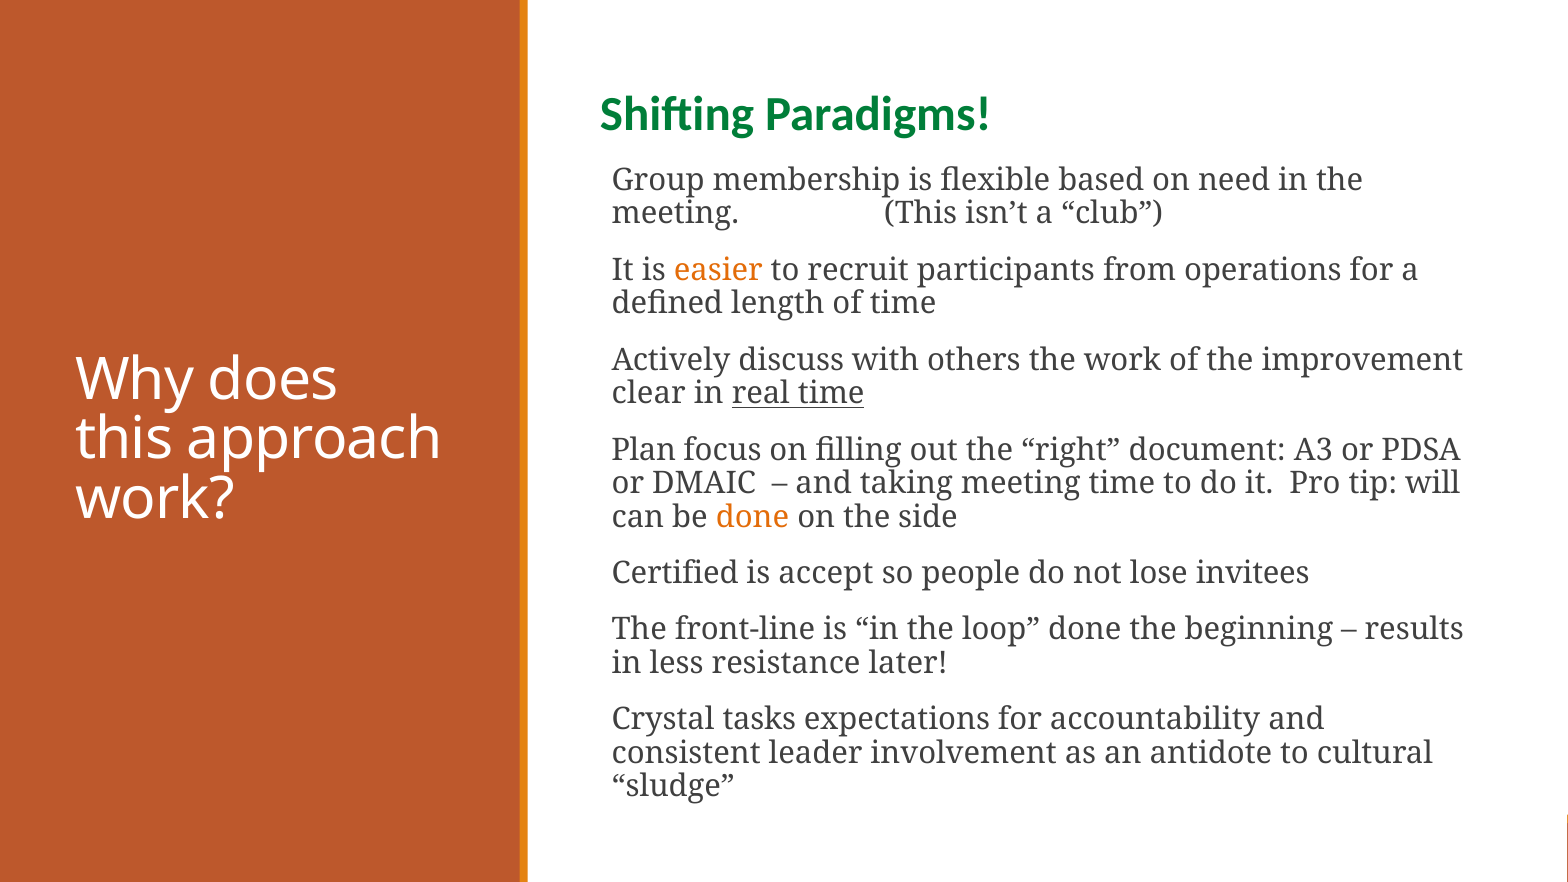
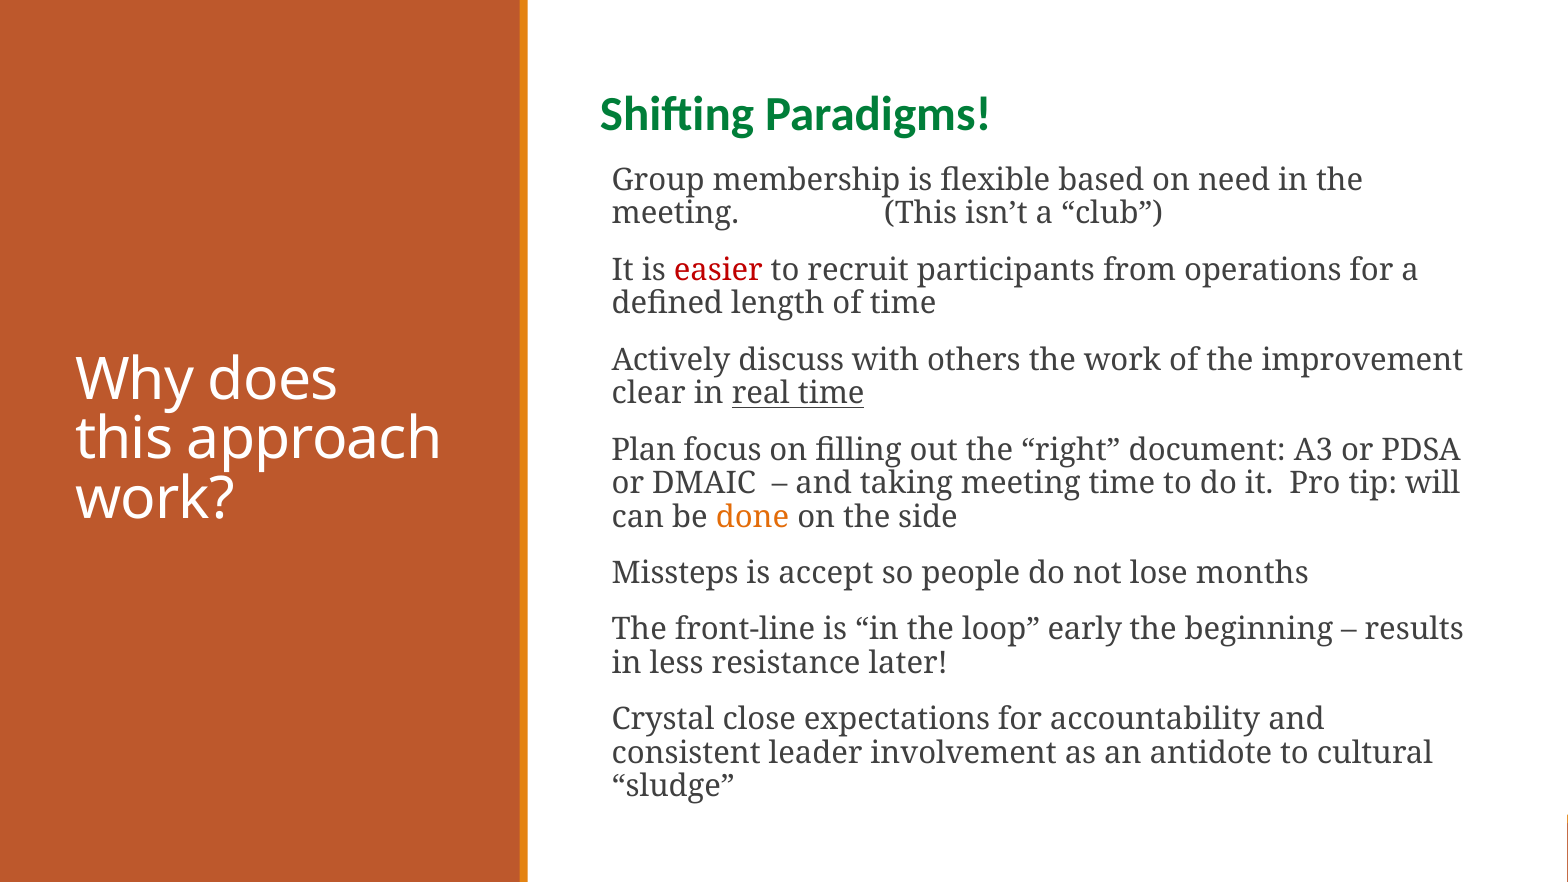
easier colour: orange -> red
Certified: Certified -> Missteps
invitees: invitees -> months
loop done: done -> early
tasks: tasks -> close
